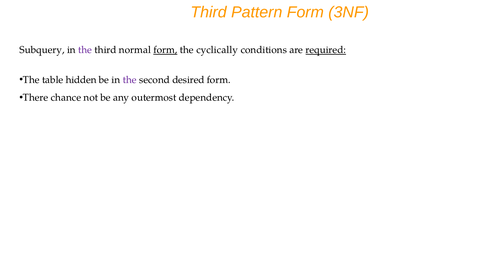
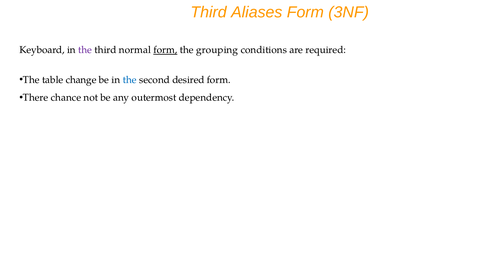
Pattern: Pattern -> Aliases
Subquery: Subquery -> Keyboard
cyclically: cyclically -> grouping
required underline: present -> none
hidden: hidden -> change
the at (130, 80) colour: purple -> blue
